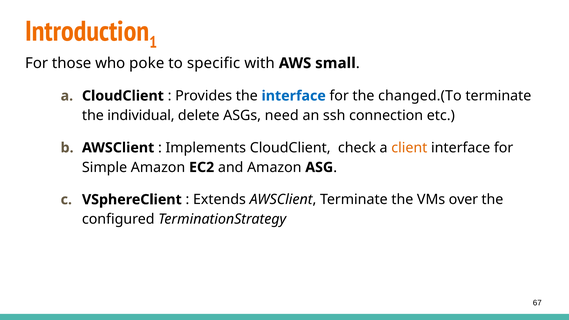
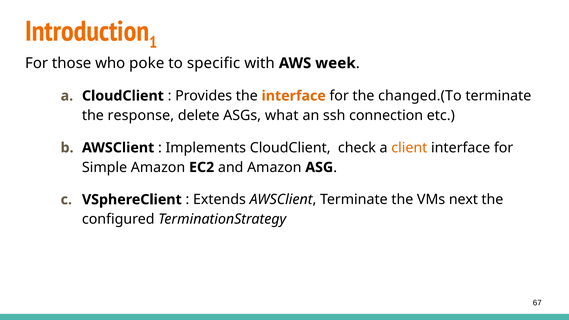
small: small -> week
interface at (294, 96) colour: blue -> orange
individual: individual -> response
need: need -> what
over: over -> next
